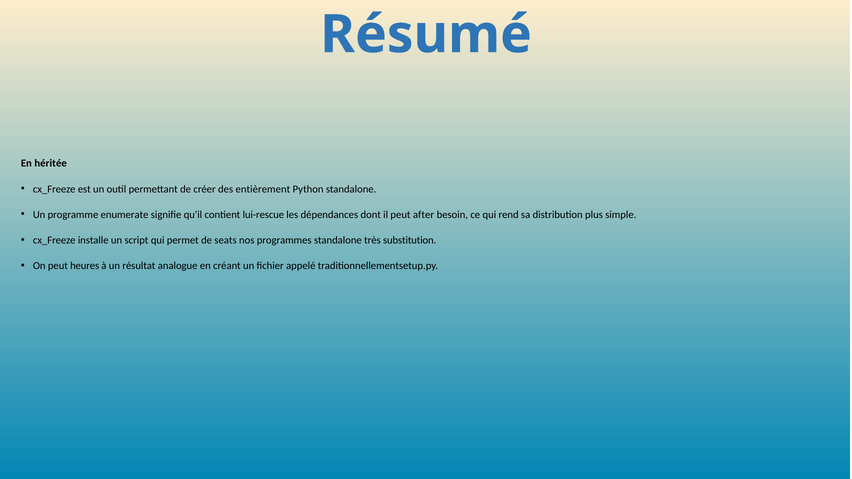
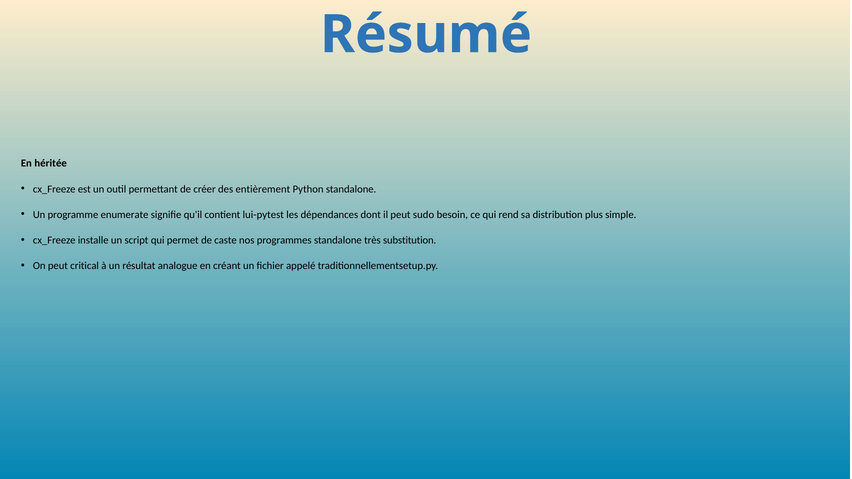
lui-rescue: lui-rescue -> lui-pytest
after: after -> sudo
seats: seats -> caste
heures: heures -> critical
